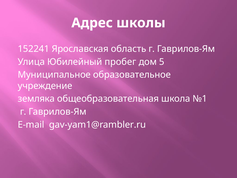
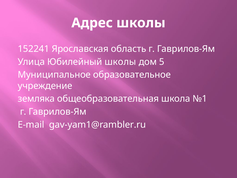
Юбилейный пробег: пробег -> школы
